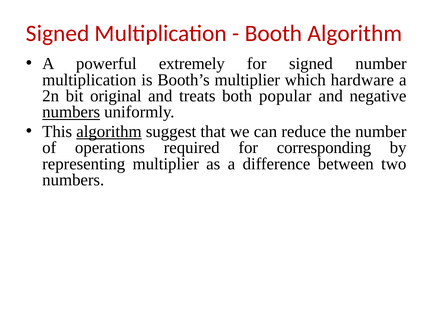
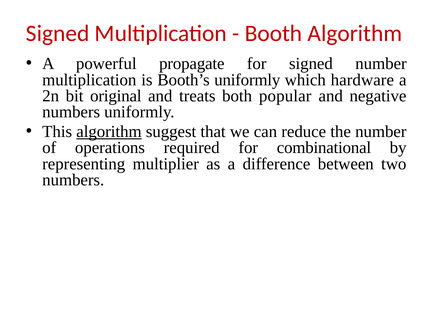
extremely: extremely -> propagate
Booth’s multiplier: multiplier -> uniformly
numbers at (71, 112) underline: present -> none
corresponding: corresponding -> combinational
